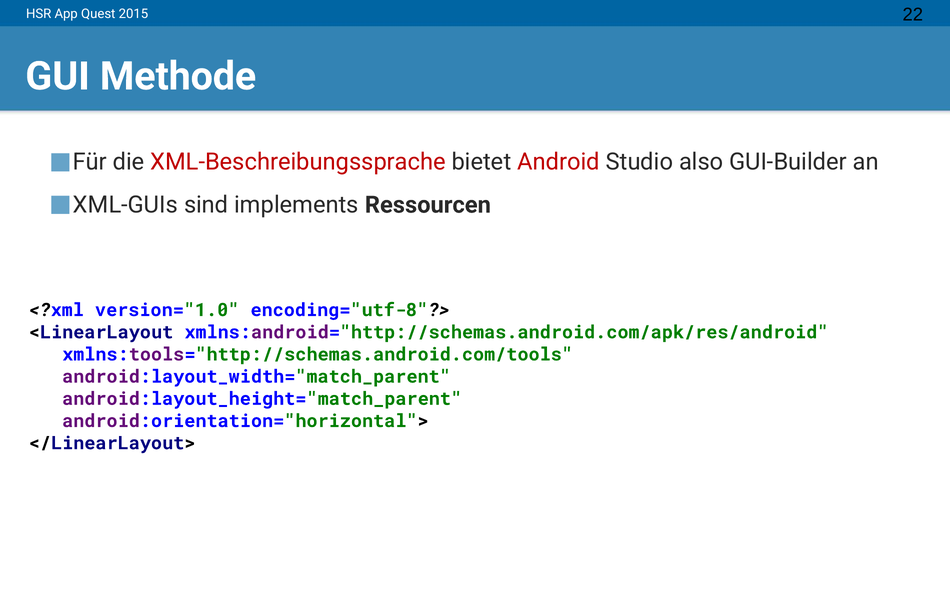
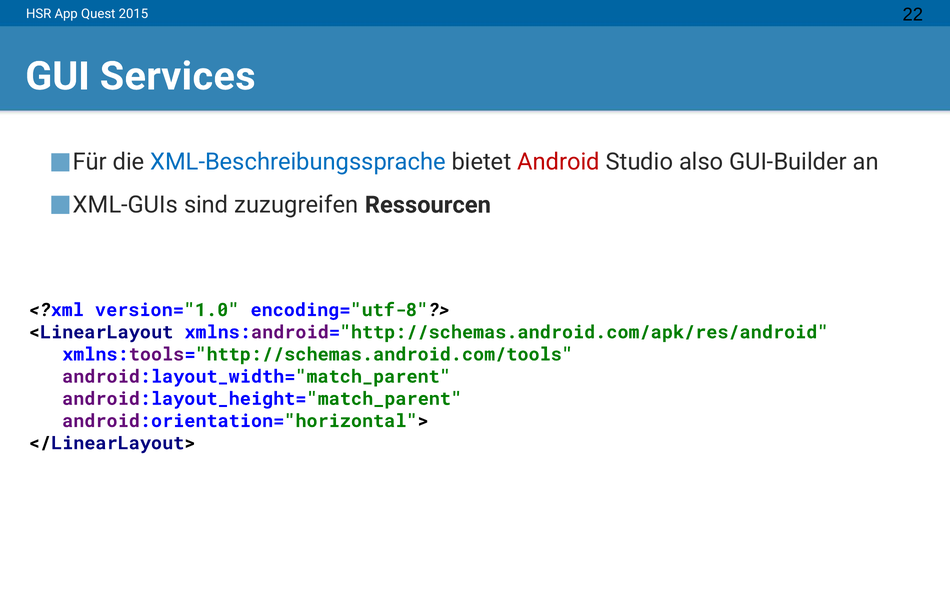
Methode: Methode -> Services
XML-Beschreibungssprache colour: red -> blue
implements: implements -> zuzugreifen
